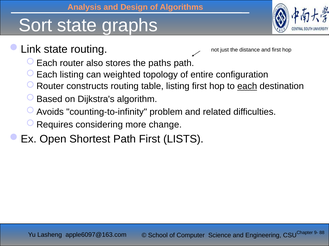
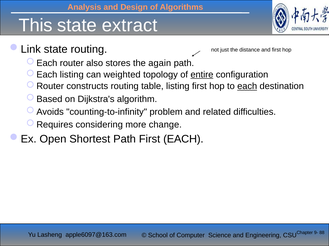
Sort: Sort -> This
graphs: graphs -> extract
paths: paths -> again
entire underline: none -> present
First LISTS: LISTS -> EACH
